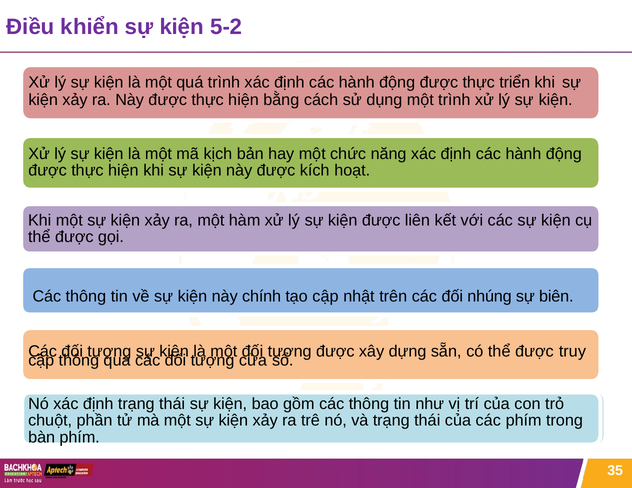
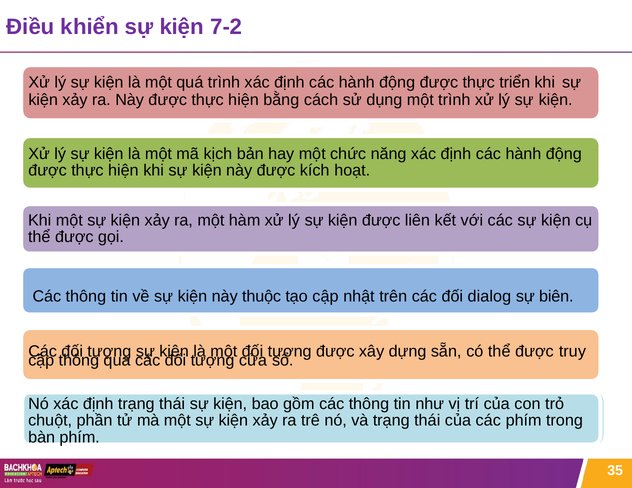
5-2: 5-2 -> 7-2
chính: chính -> thuộc
nhúng: nhúng -> dialog
